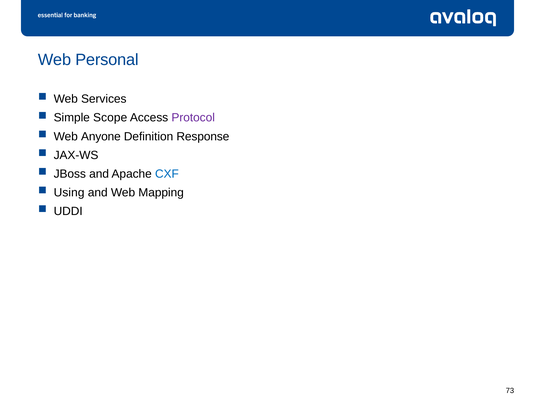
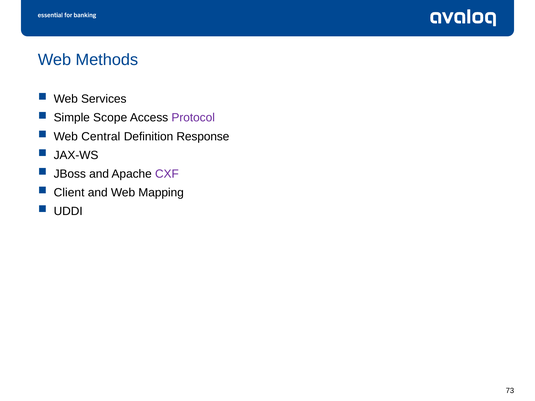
Personal: Personal -> Methods
Anyone: Anyone -> Central
CXF colour: blue -> purple
Using: Using -> Client
